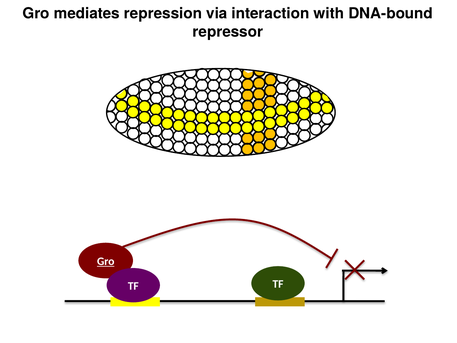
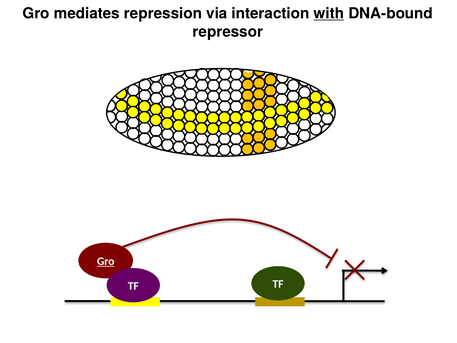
with underline: none -> present
